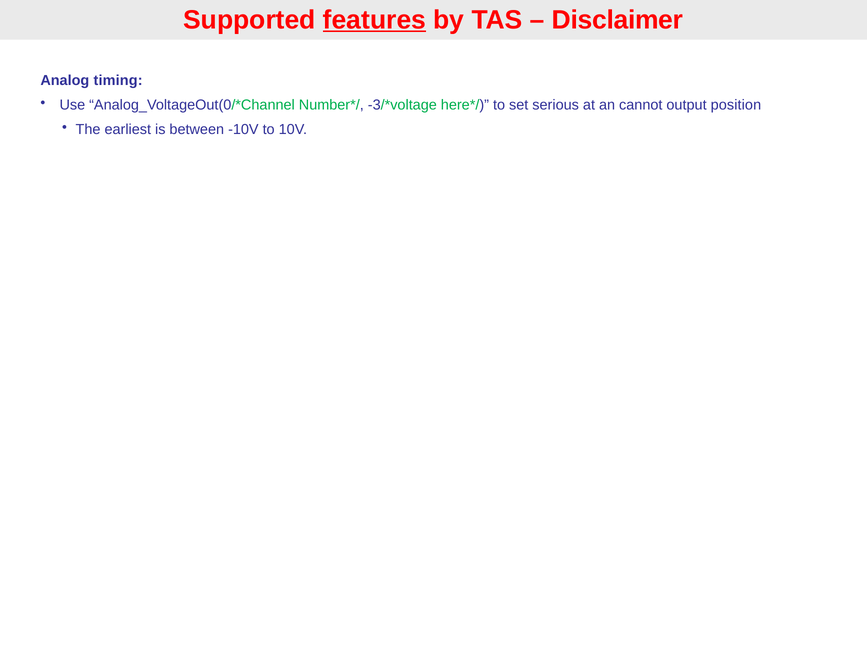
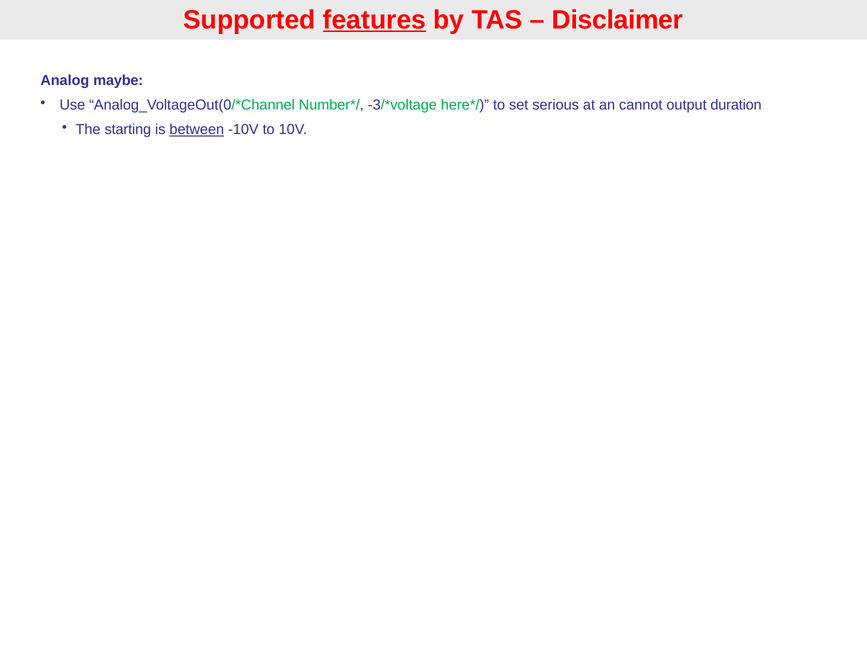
timing: timing -> maybe
position: position -> duration
earliest: earliest -> starting
between underline: none -> present
